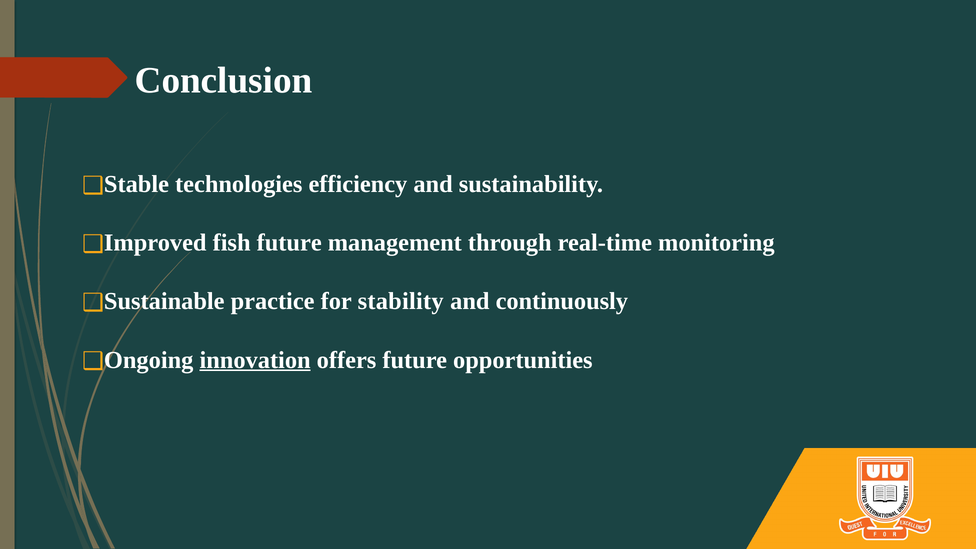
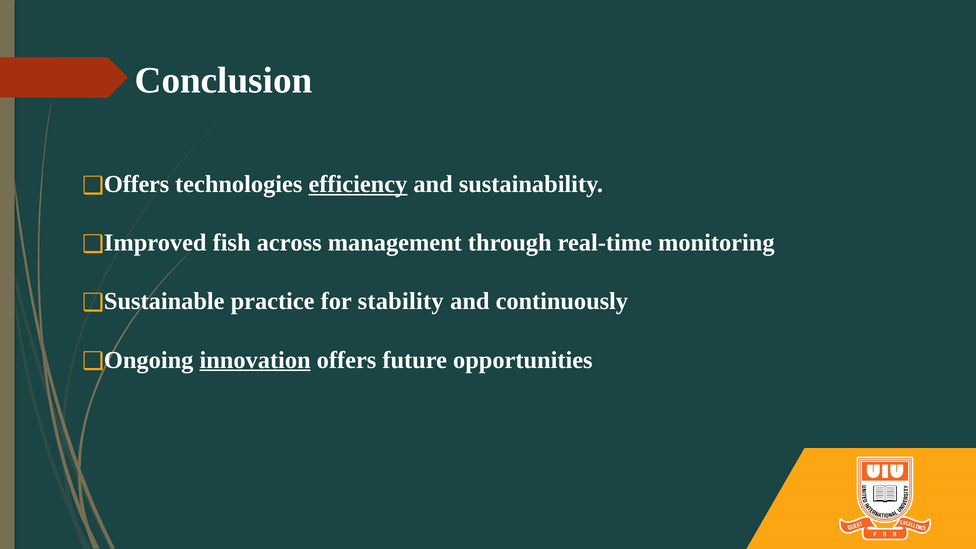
Stable at (136, 184): Stable -> Offers
efficiency underline: none -> present
fish future: future -> across
